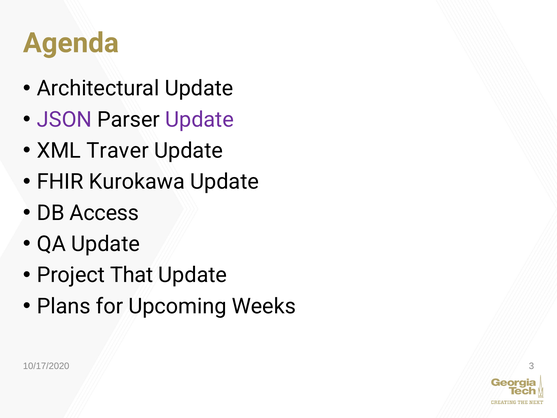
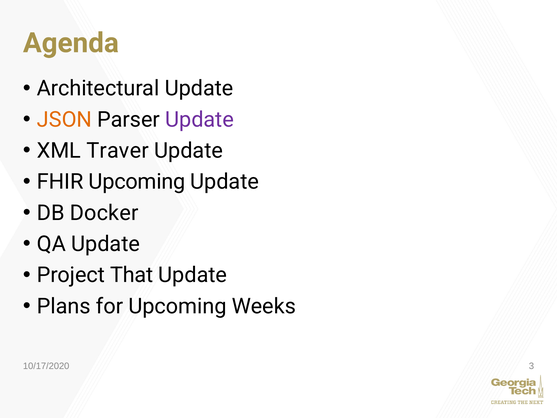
JSON colour: purple -> orange
FHIR Kurokawa: Kurokawa -> Upcoming
Access: Access -> Docker
